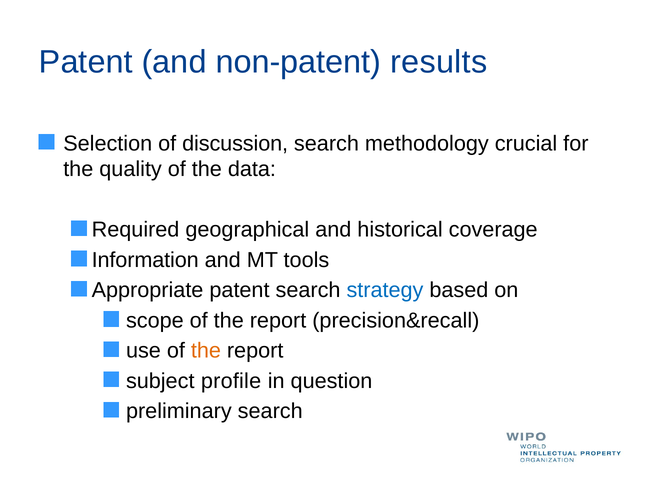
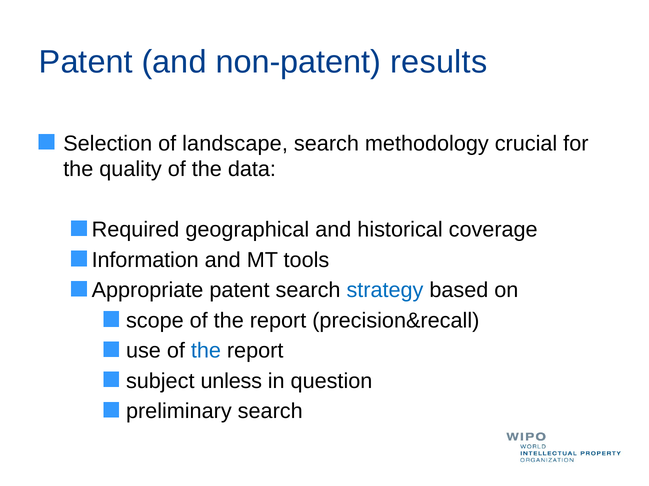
discussion: discussion -> landscape
the at (206, 351) colour: orange -> blue
profile: profile -> unless
